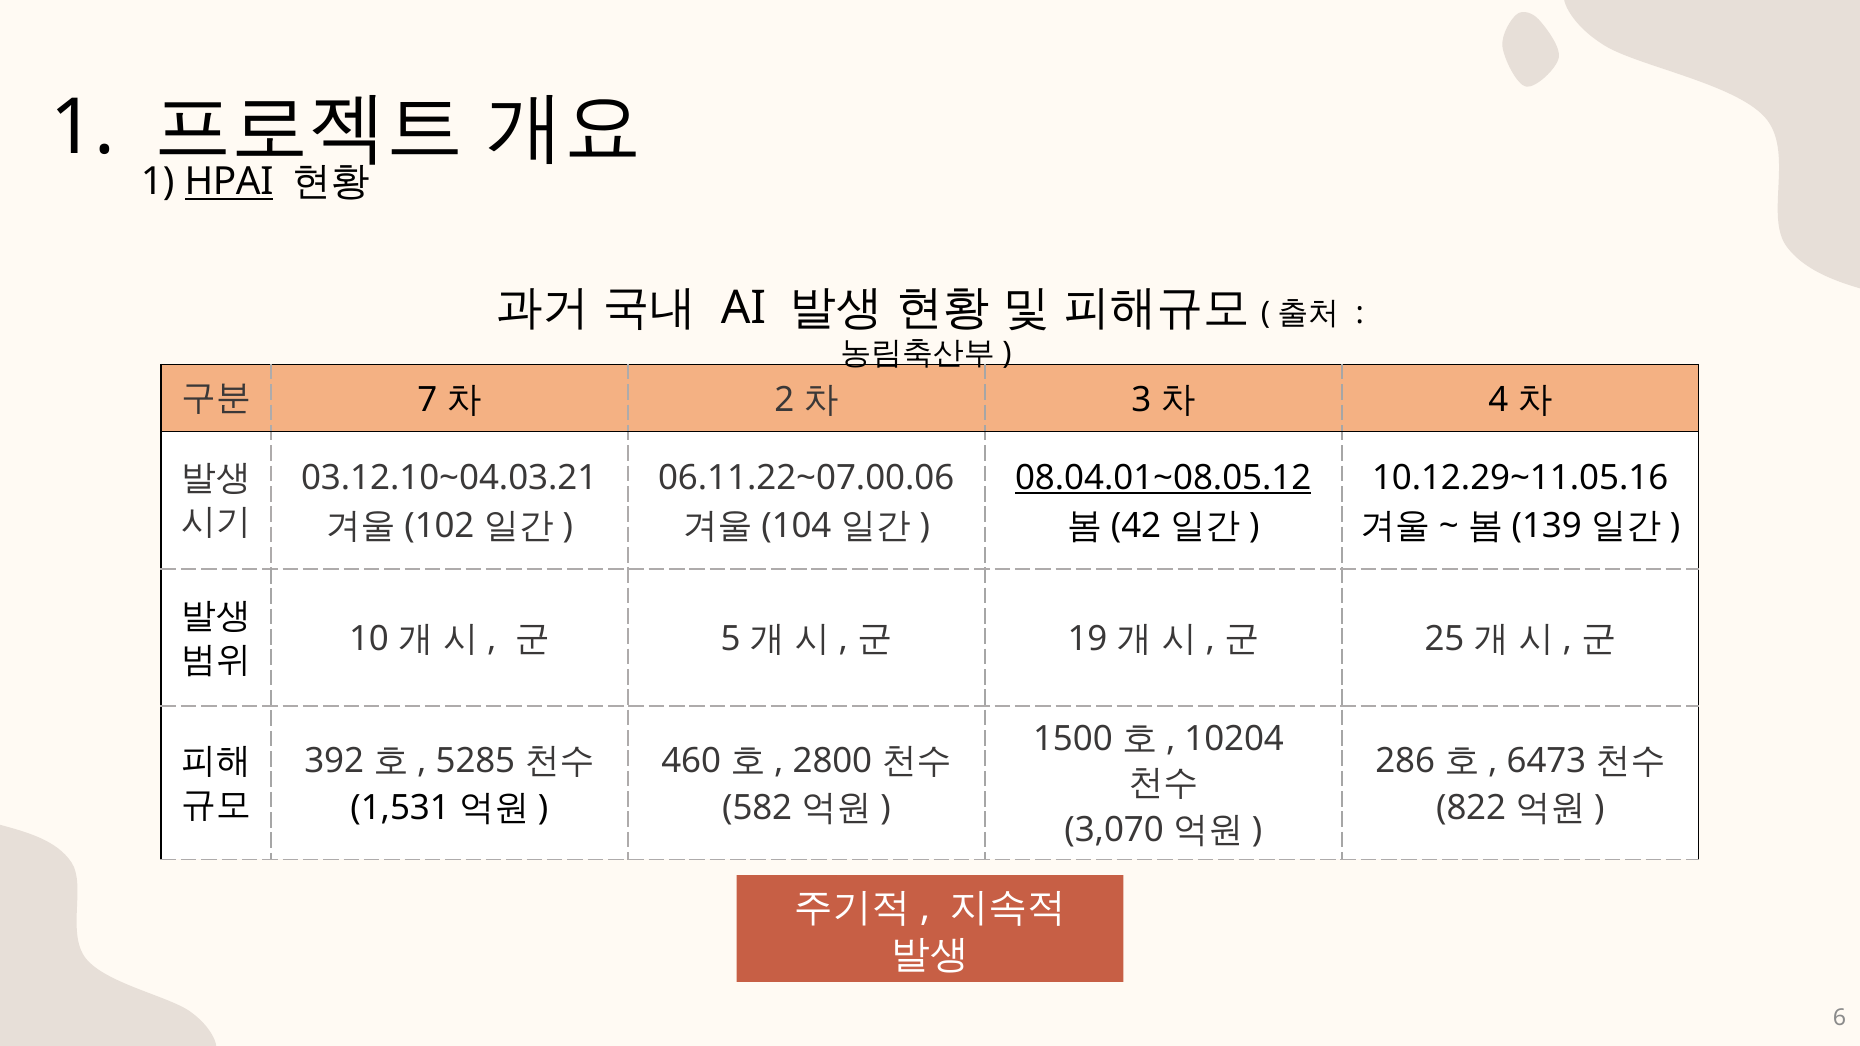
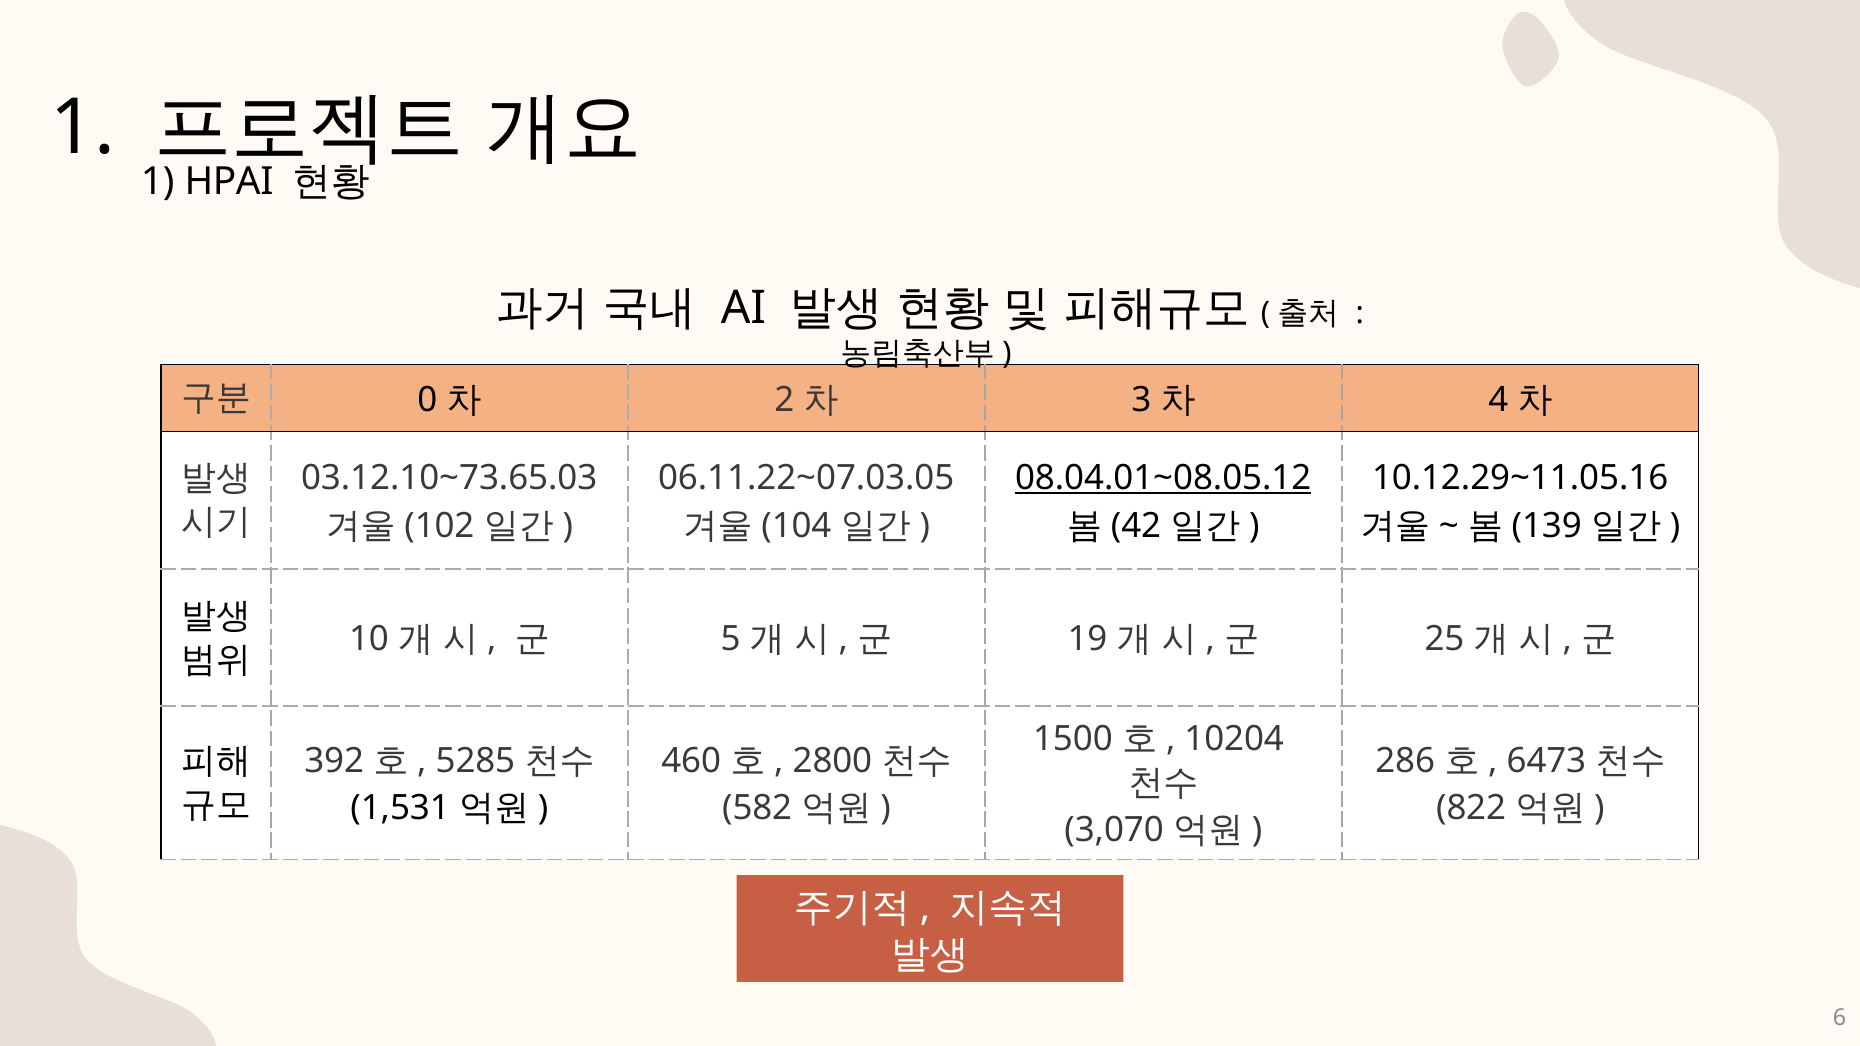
HPAI underline: present -> none
7: 7 -> 0
03.12.10~04.03.21: 03.12.10~04.03.21 -> 03.12.10~73.65.03
06.11.22~07.00.06: 06.11.22~07.00.06 -> 06.11.22~07.03.05
